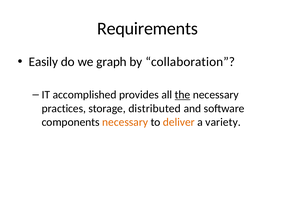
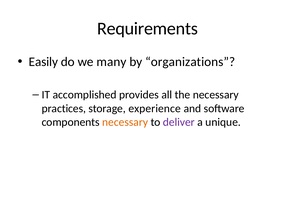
graph: graph -> many
collaboration: collaboration -> organizations
the underline: present -> none
distributed: distributed -> experience
deliver colour: orange -> purple
variety: variety -> unique
